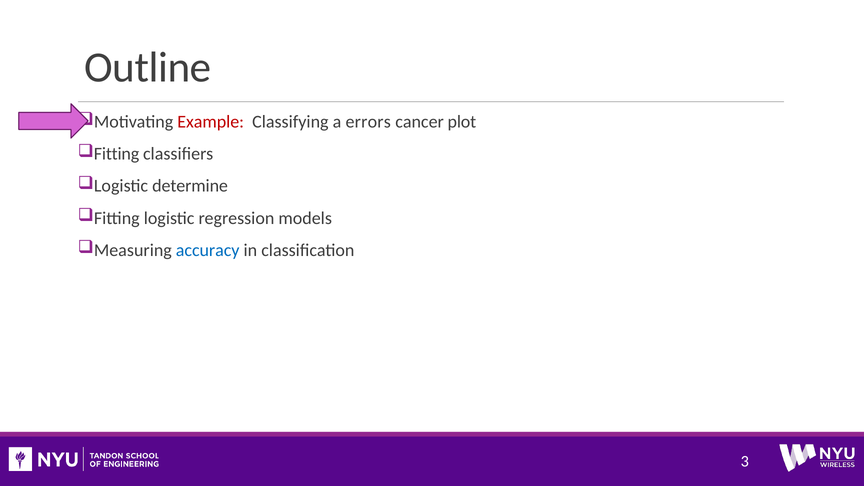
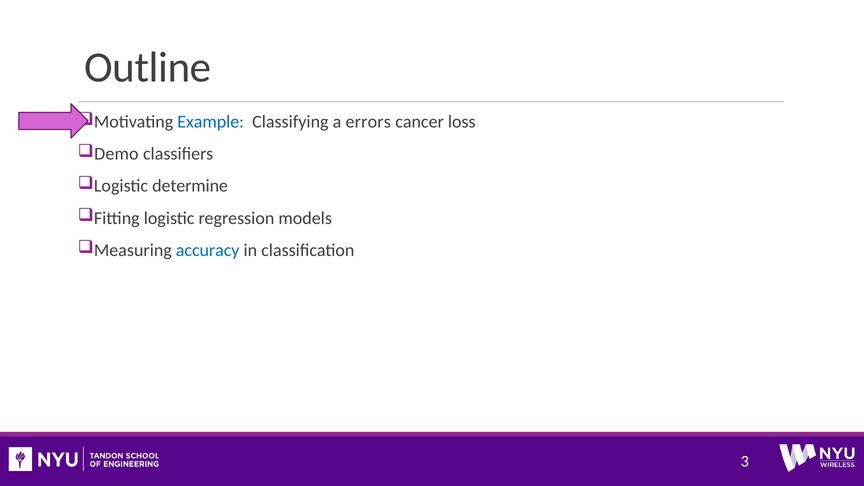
Example colour: red -> blue
plot: plot -> loss
Fitting at (117, 154): Fitting -> Demo
